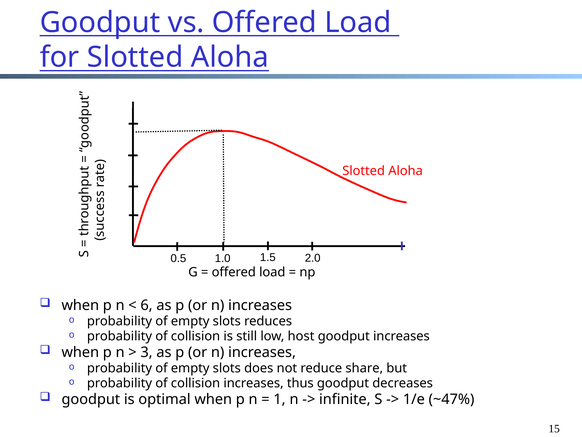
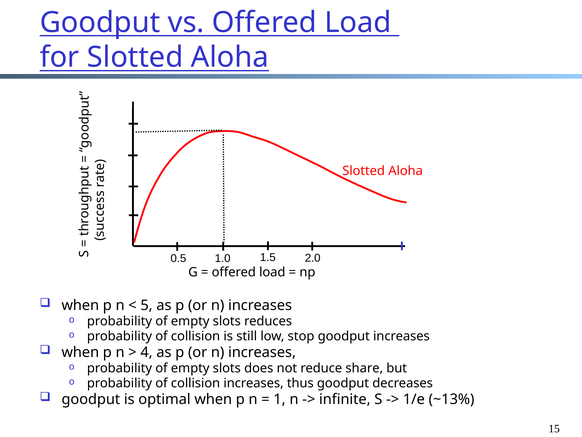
6: 6 -> 5
host: host -> stop
3: 3 -> 4
~47%: ~47% -> ~13%
